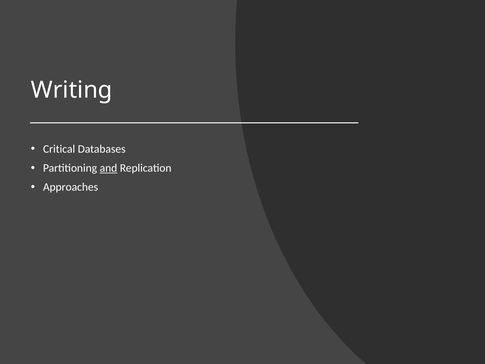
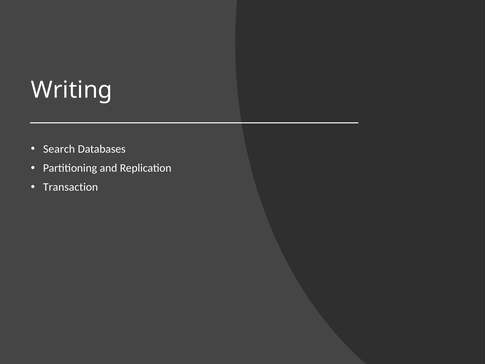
Critical: Critical -> Search
and underline: present -> none
Approaches: Approaches -> Transaction
